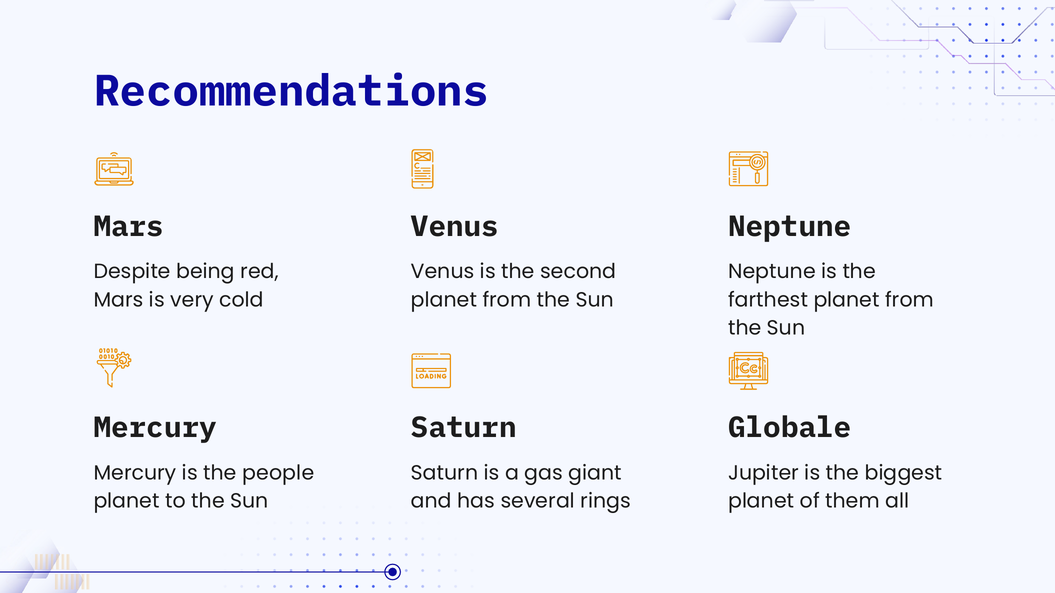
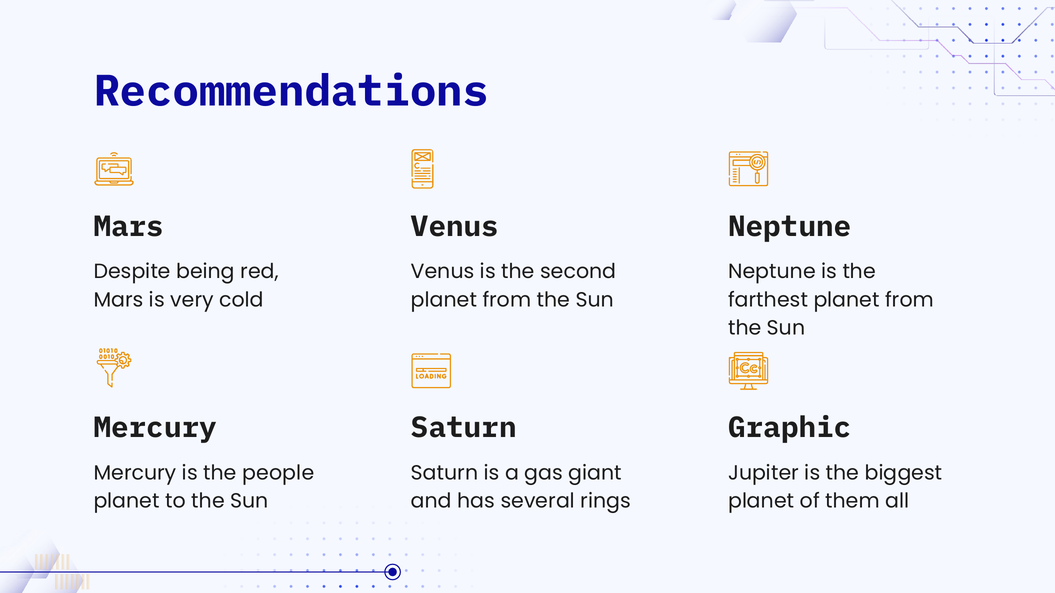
Globale: Globale -> Graphic
